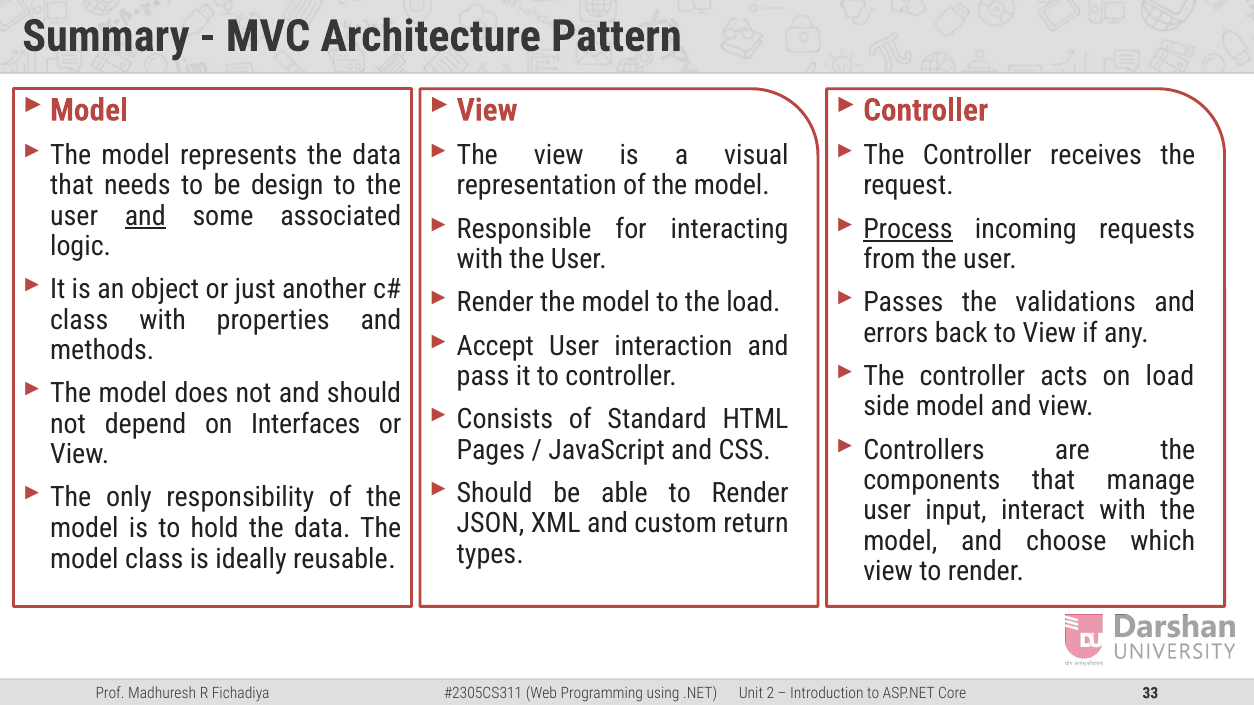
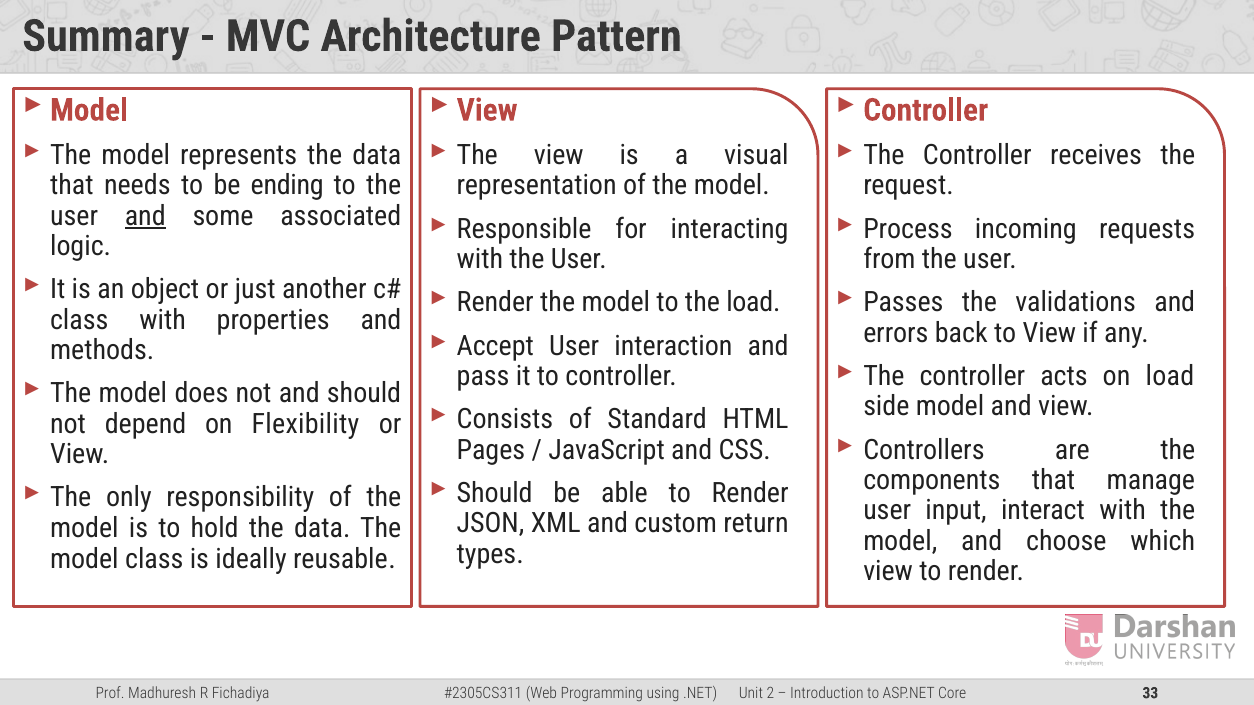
design: design -> ending
Process underline: present -> none
Interfaces: Interfaces -> Flexibility
